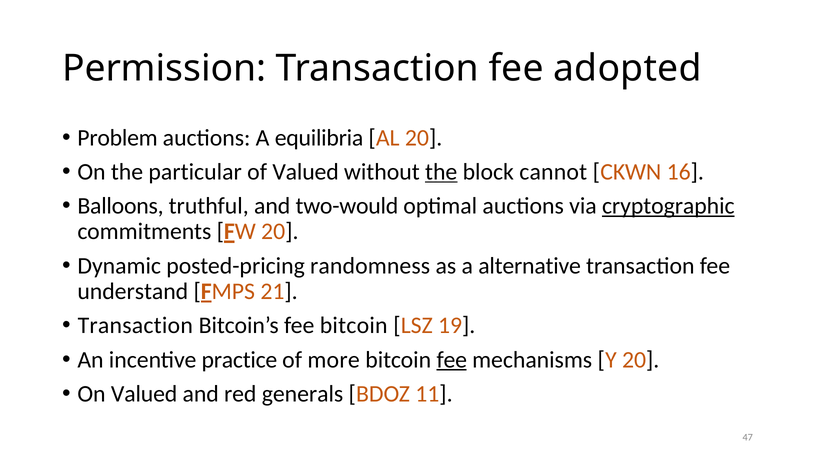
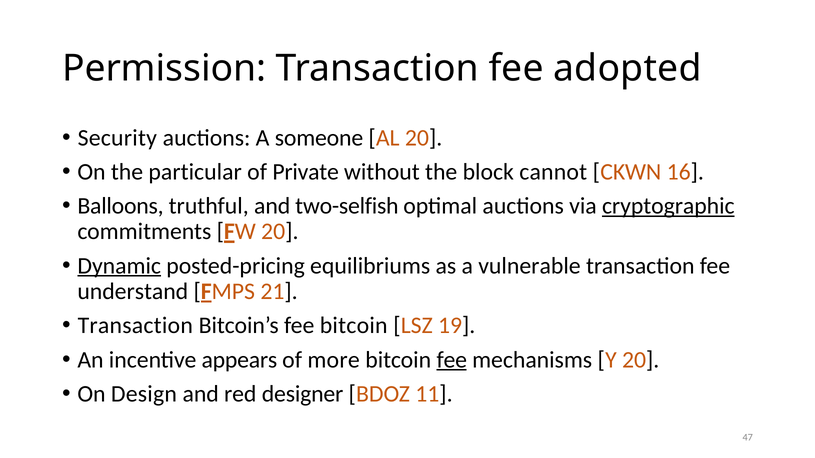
Problem: Problem -> Security
equilibria: equilibria -> someone
of Valued: Valued -> Private
the at (441, 172) underline: present -> none
two-would: two-would -> two-selfish
Dynamic underline: none -> present
randomness: randomness -> equilibriums
alternative: alternative -> vulnerable
practice: practice -> appears
On Valued: Valued -> Design
generals: generals -> designer
